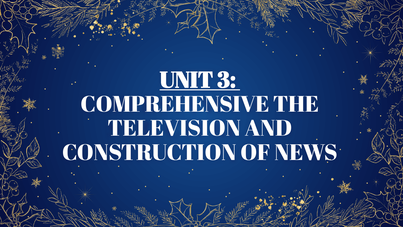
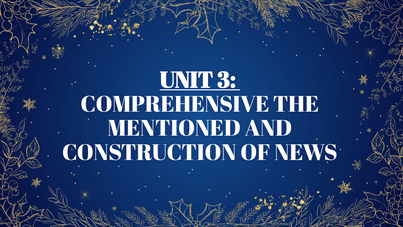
TELEVISION: TELEVISION -> MENTIONED
